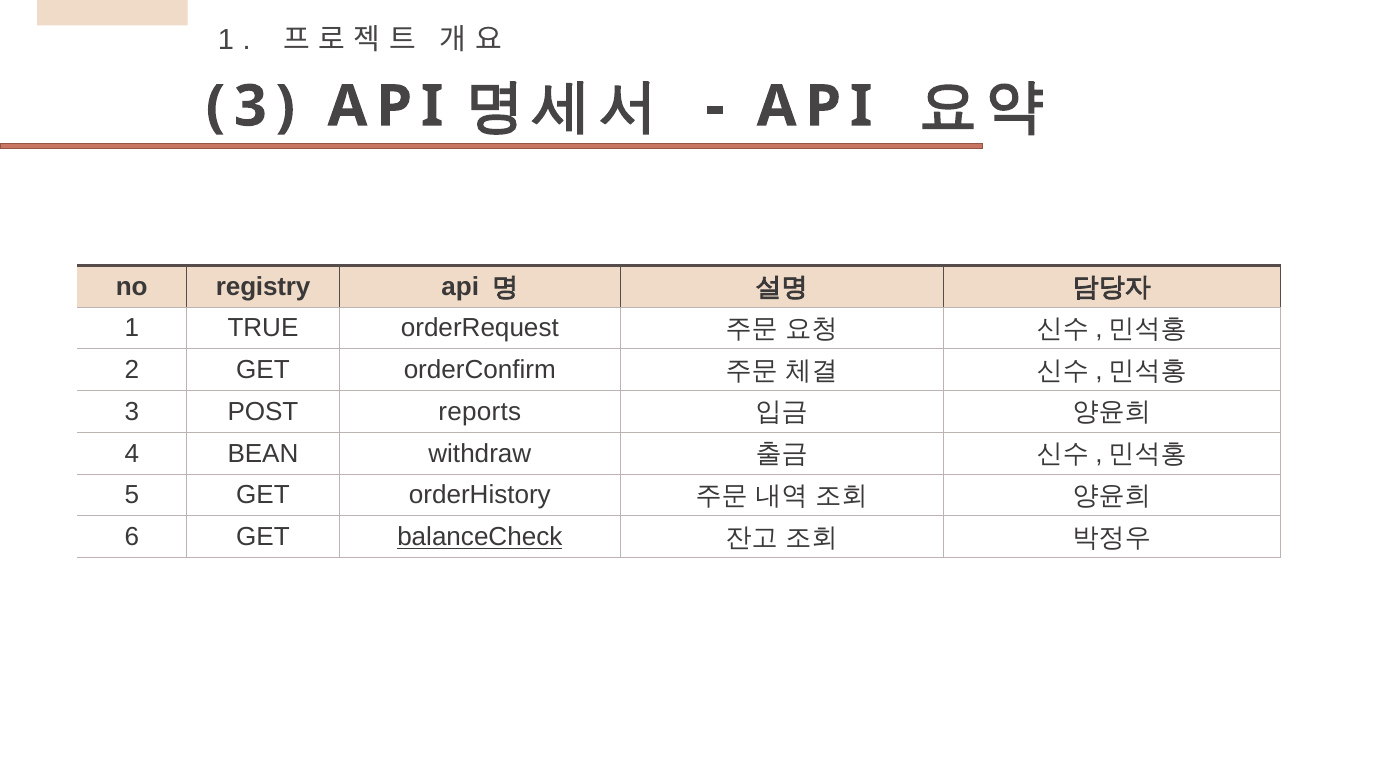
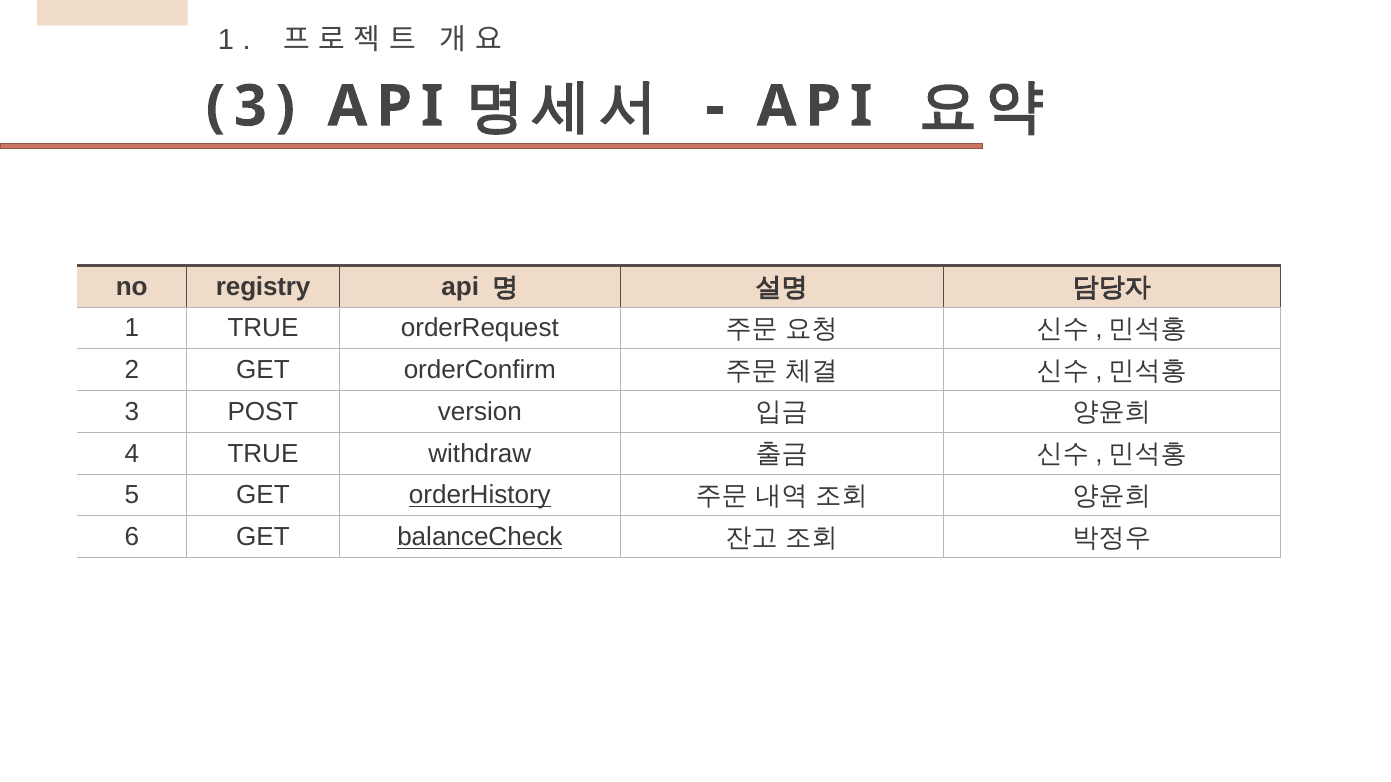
reports: reports -> version
4 BEAN: BEAN -> TRUE
orderHistory underline: none -> present
